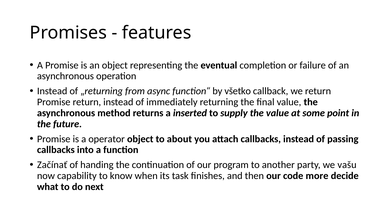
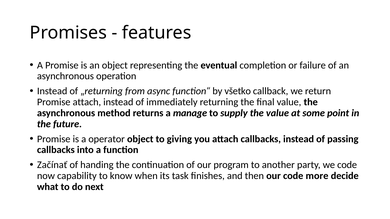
Promise return: return -> attach
inserted: inserted -> manage
about: about -> giving
we vašu: vašu -> code
